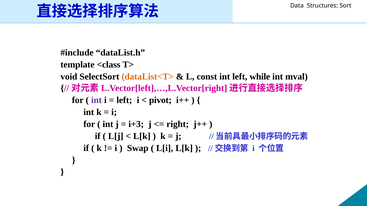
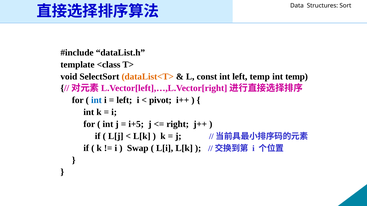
left while: while -> temp
int mval: mval -> temp
int at (96, 100) colour: purple -> blue
i+3: i+3 -> i+5
